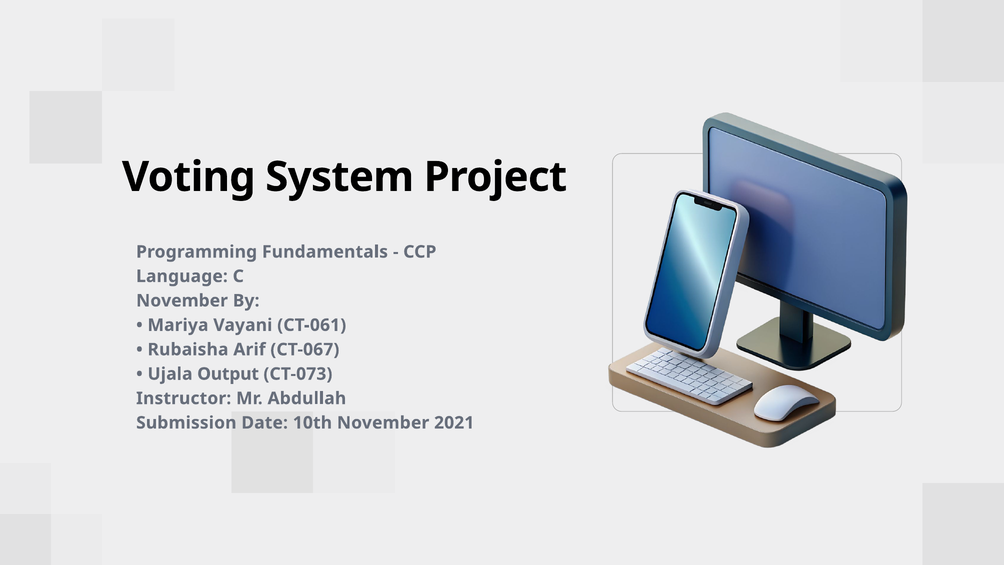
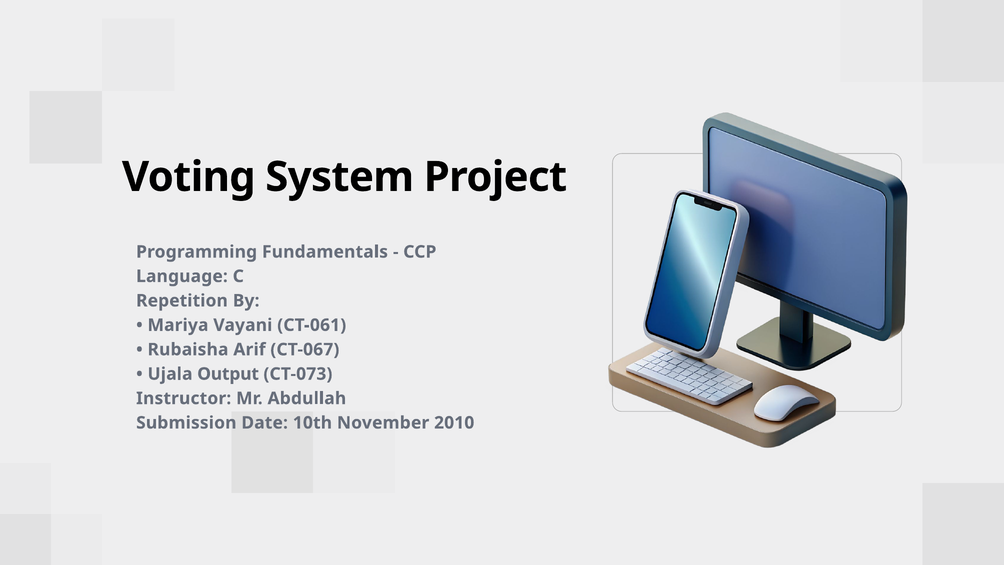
November at (182, 301): November -> Repetition
2021: 2021 -> 2010
